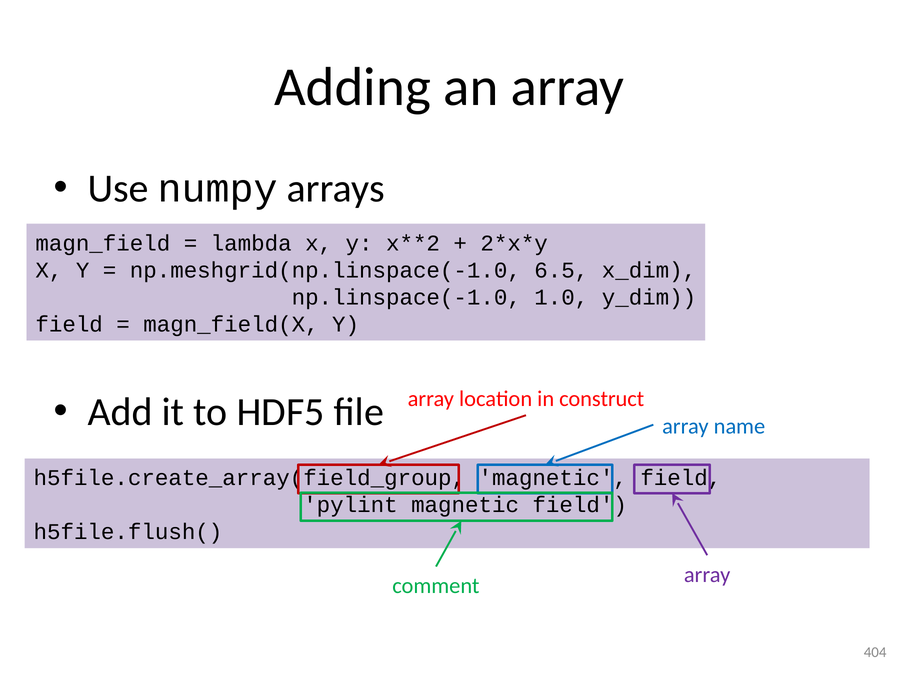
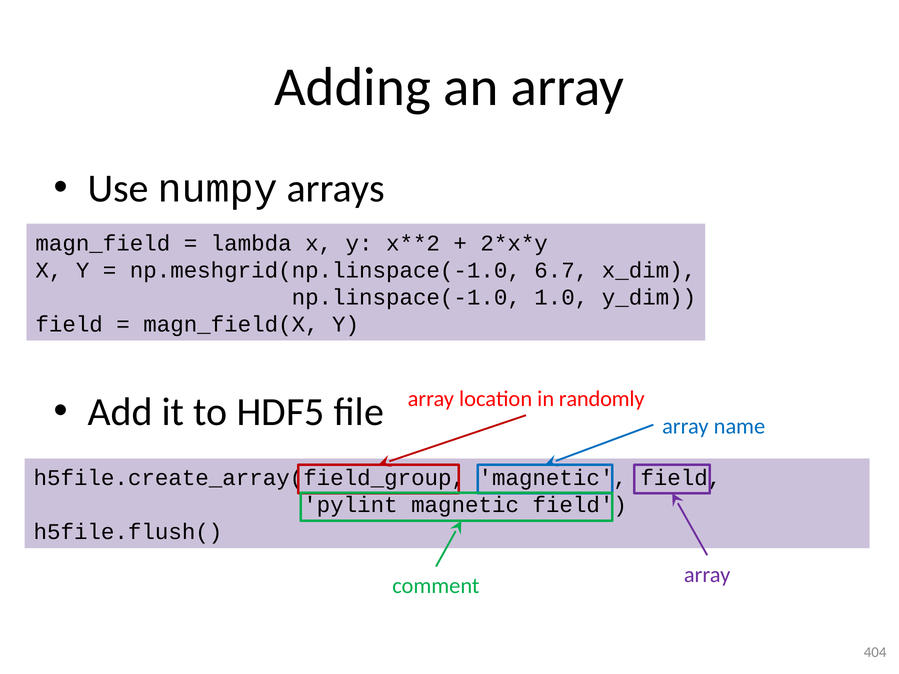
6.5: 6.5 -> 6.7
construct: construct -> randomly
